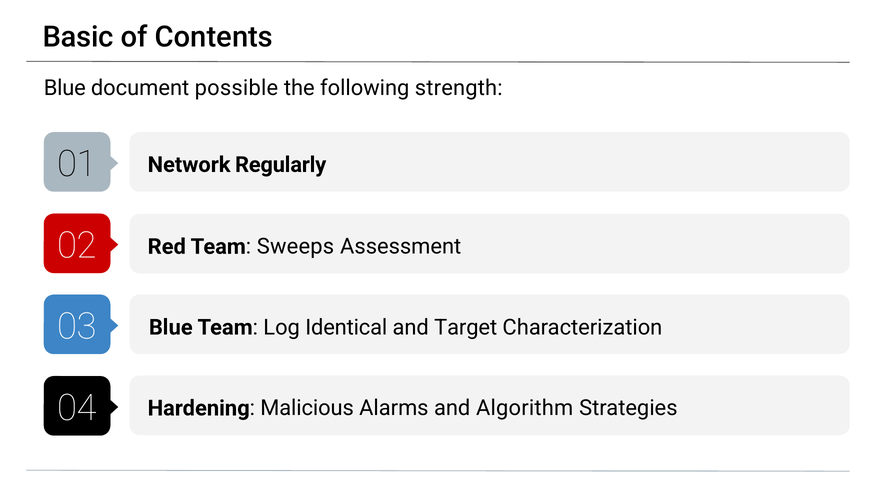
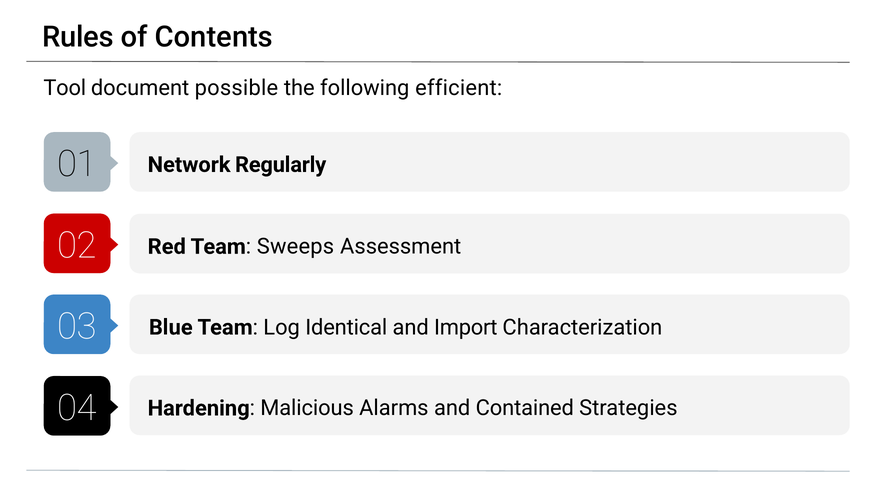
Basic: Basic -> Rules
Blue at (65, 88): Blue -> Tool
strength: strength -> efficient
Target: Target -> Import
Algorithm: Algorithm -> Contained
